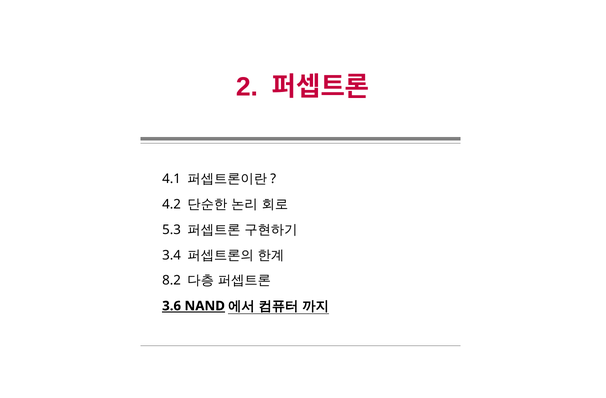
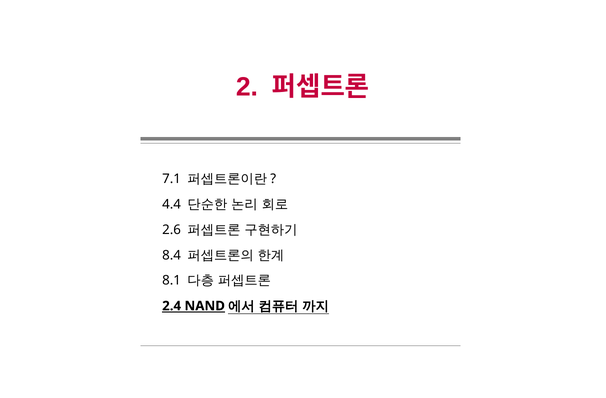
4.1: 4.1 -> 7.1
4.2: 4.2 -> 4.4
5.3: 5.3 -> 2.6
3.4: 3.4 -> 8.4
8.2: 8.2 -> 8.1
3.6: 3.6 -> 2.4
